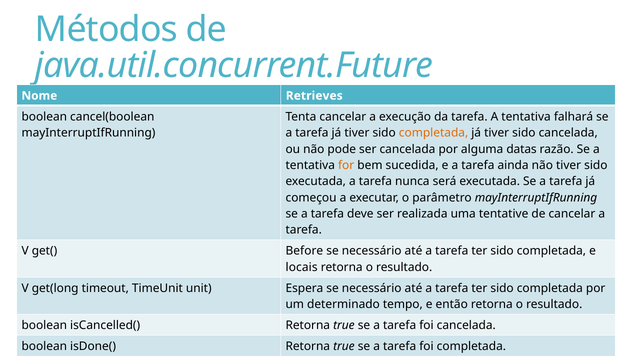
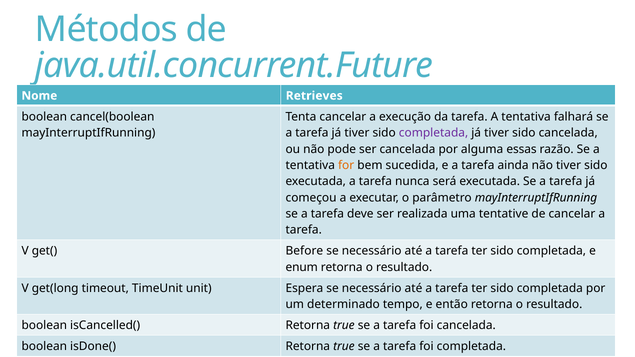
completada at (434, 133) colour: orange -> purple
datas: datas -> essas
locais: locais -> enum
